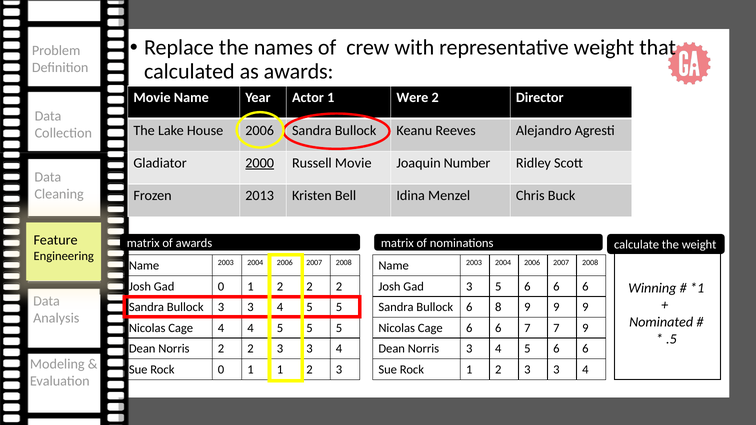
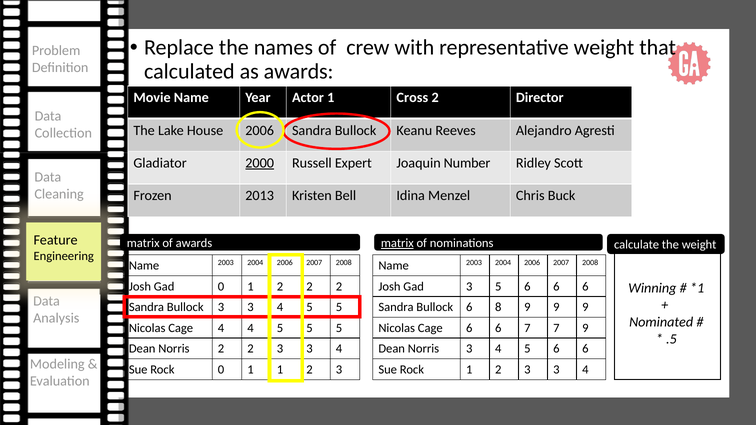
Were: Were -> Cross
Russell Movie: Movie -> Expert
matrix at (397, 243) underline: none -> present
